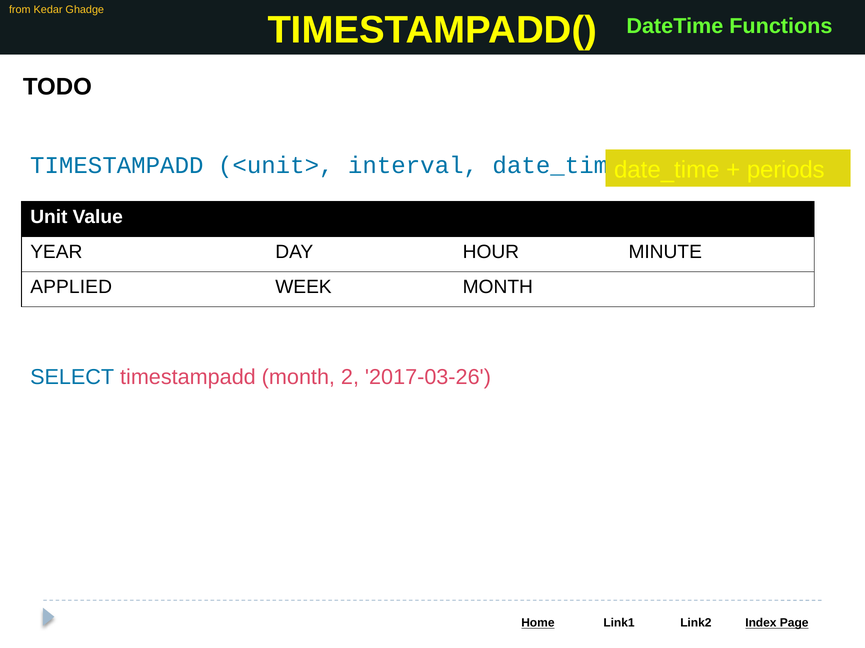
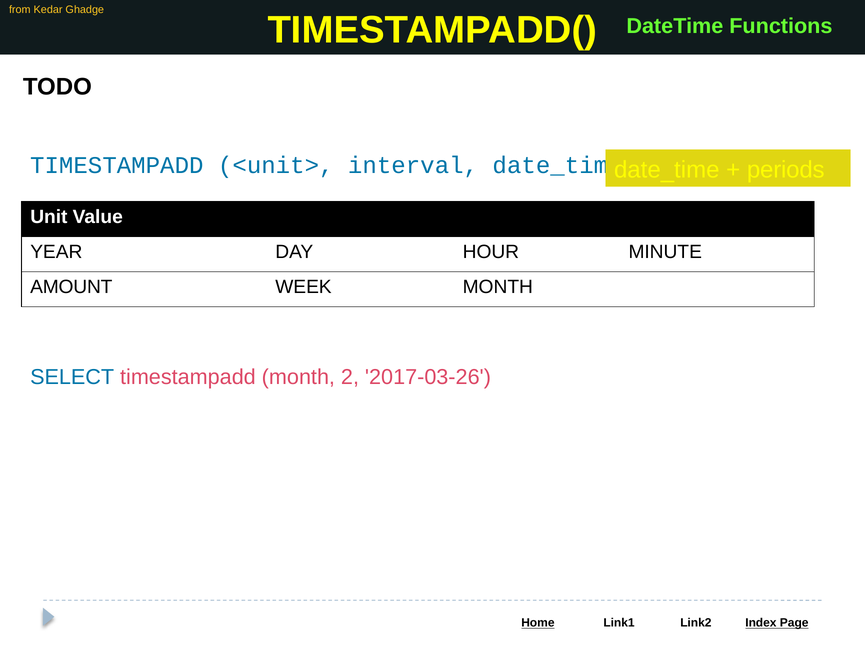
APPLIED: APPLIED -> AMOUNT
